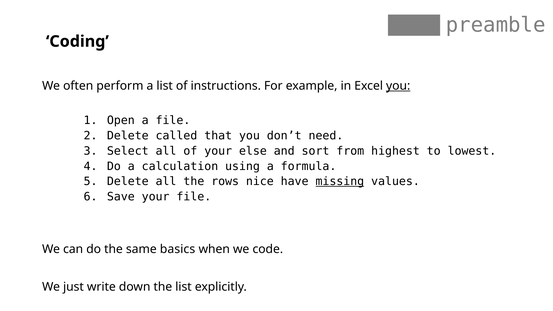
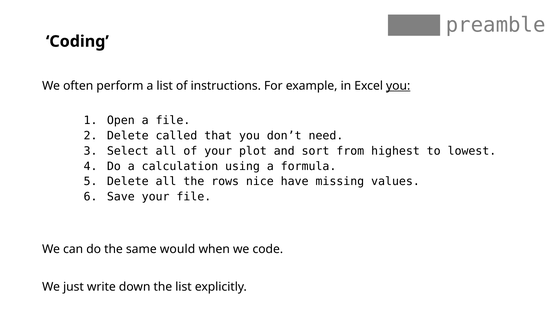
else: else -> plot
missing underline: present -> none
basics: basics -> would
